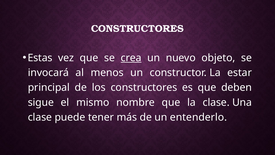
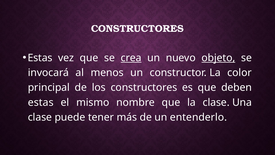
objeto underline: none -> present
estar: estar -> color
sigue at (41, 102): sigue -> estas
